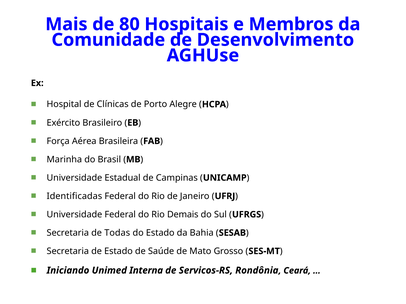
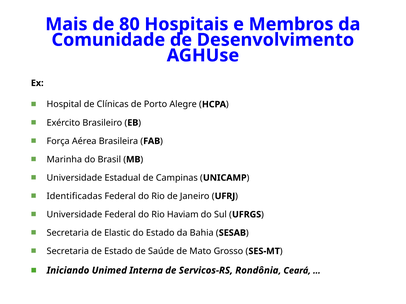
Demais: Demais -> Haviam
Todas: Todas -> Elastic
